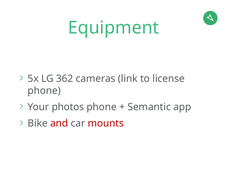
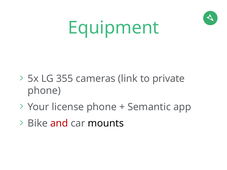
362: 362 -> 355
license: license -> private
photos: photos -> license
mounts colour: red -> black
